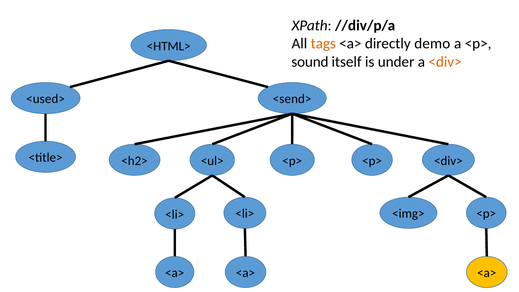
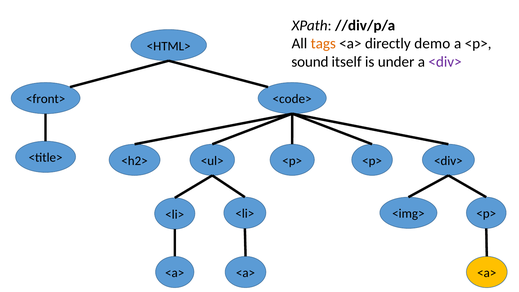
<div> at (445, 62) colour: orange -> purple
<used>: <used> -> <front>
<send>: <send> -> <code>
